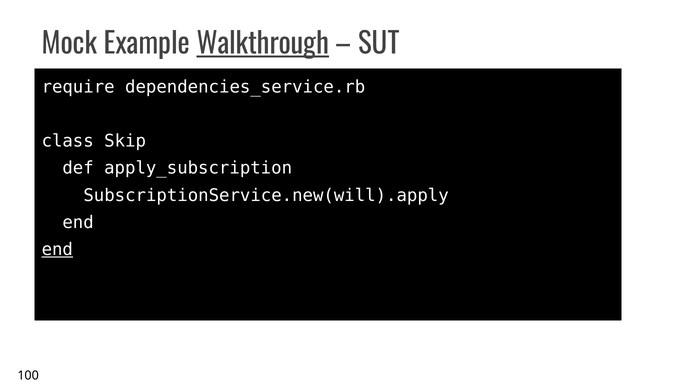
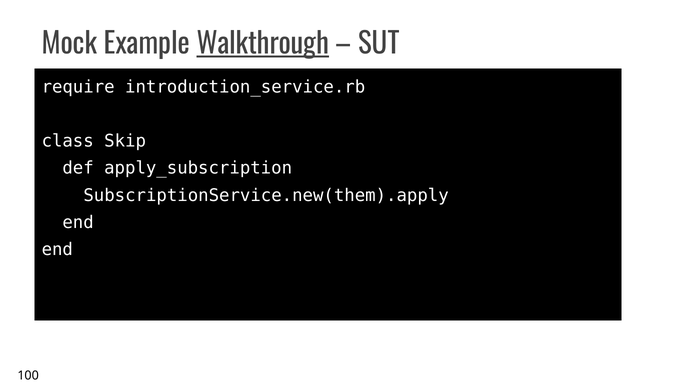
dependencies_service.rb: dependencies_service.rb -> introduction_service.rb
SubscriptionService.new(will).apply: SubscriptionService.new(will).apply -> SubscriptionService.new(them).apply
end at (57, 249) underline: present -> none
